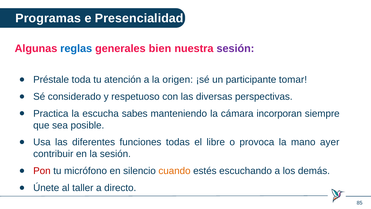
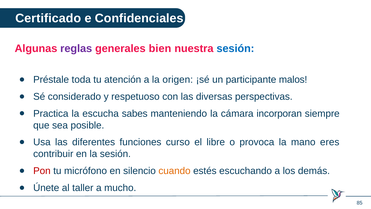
Programas: Programas -> Certificado
Presencialidad: Presencialidad -> Confidenciales
reglas colour: blue -> purple
sesión at (235, 49) colour: purple -> blue
tomar: tomar -> malos
todas: todas -> curso
ayer: ayer -> eres
directo: directo -> mucho
